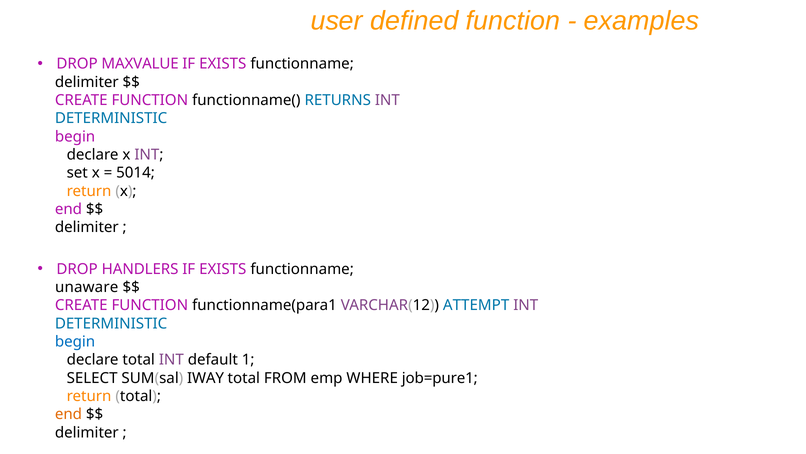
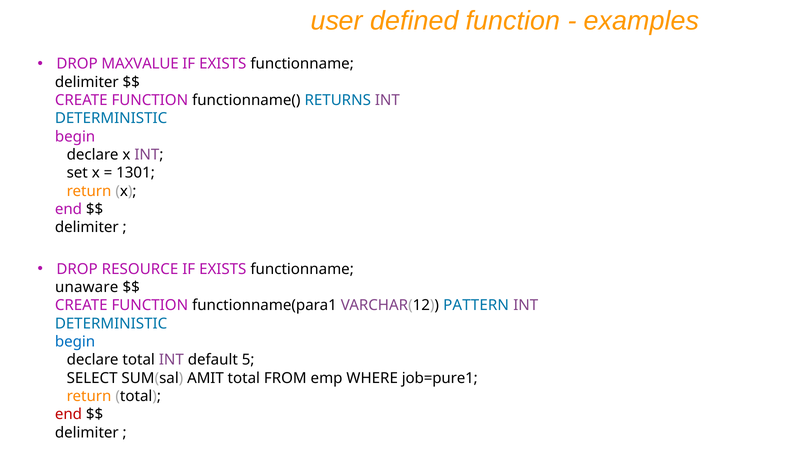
5014: 5014 -> 1301
HANDLERS: HANDLERS -> RESOURCE
ATTEMPT: ATTEMPT -> PATTERN
1: 1 -> 5
IWAY: IWAY -> AMIT
end at (68, 414) colour: orange -> red
